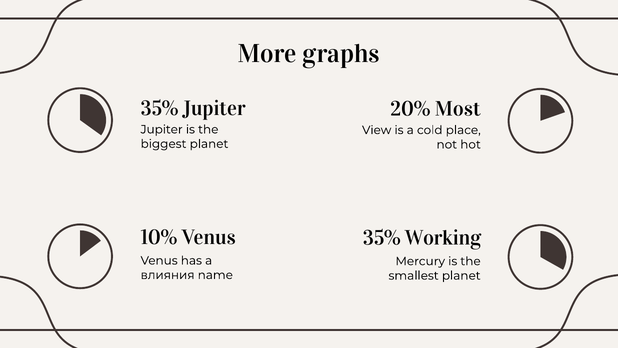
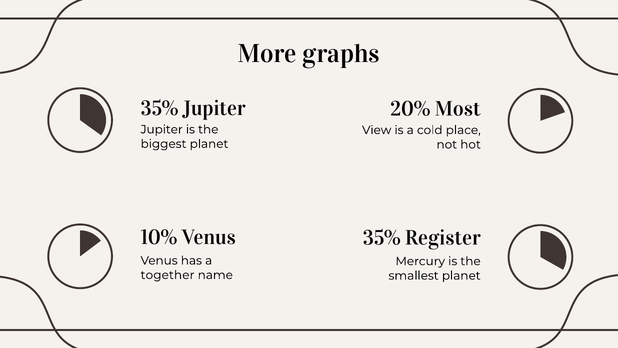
Working: Working -> Register
влияния: влияния -> together
